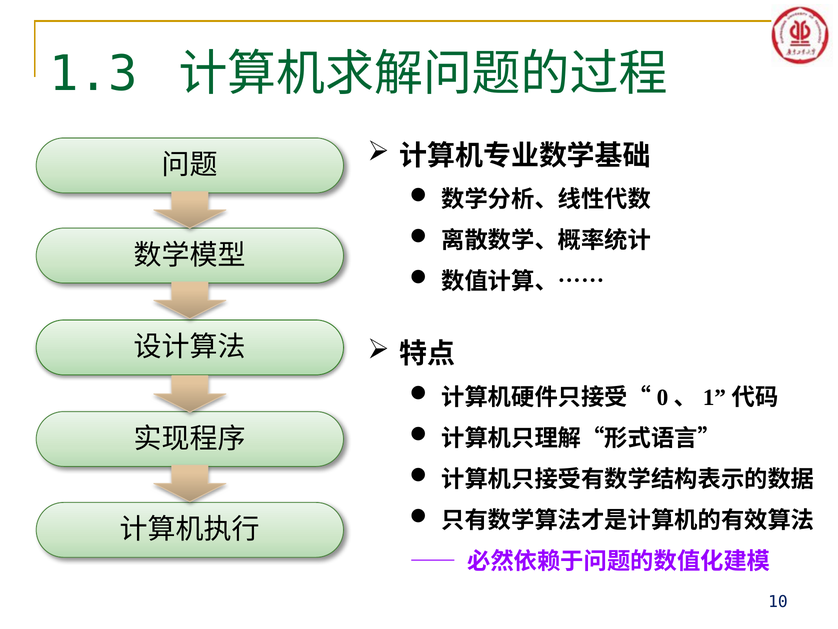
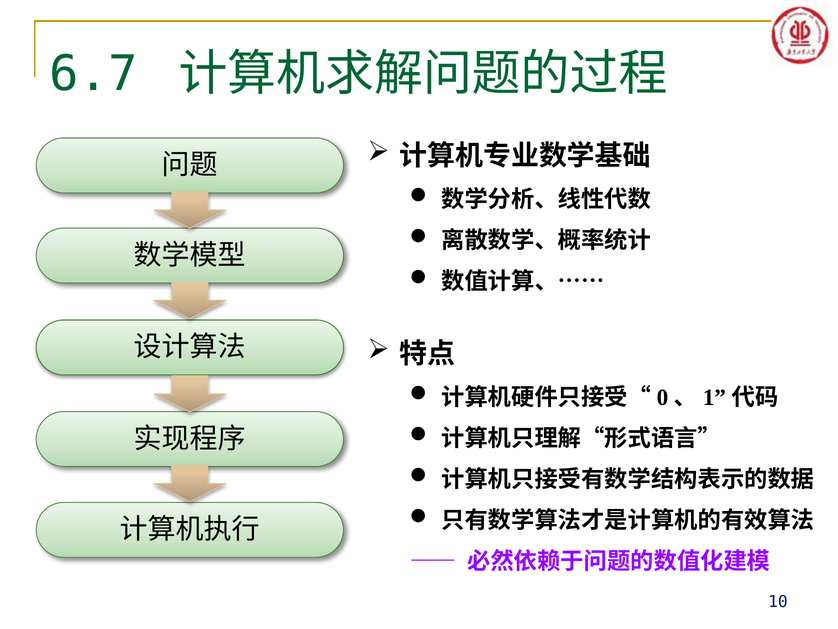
1.3: 1.3 -> 6.7
